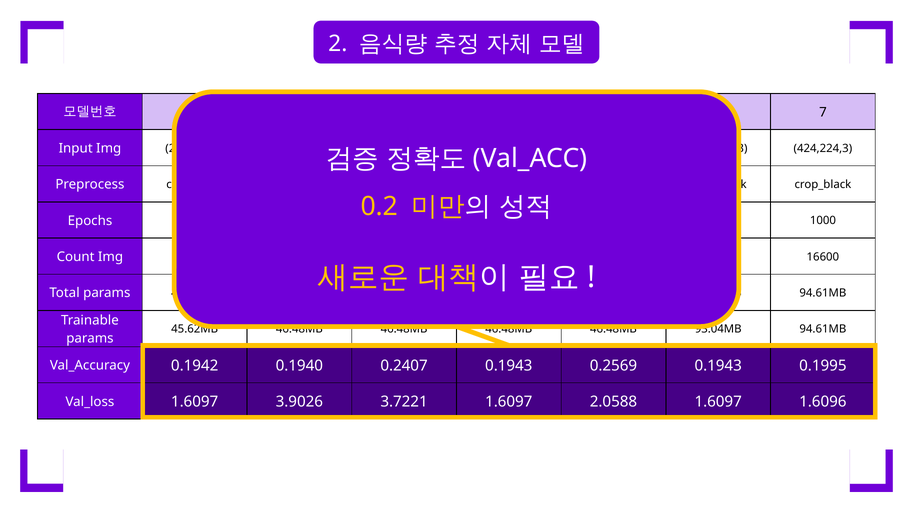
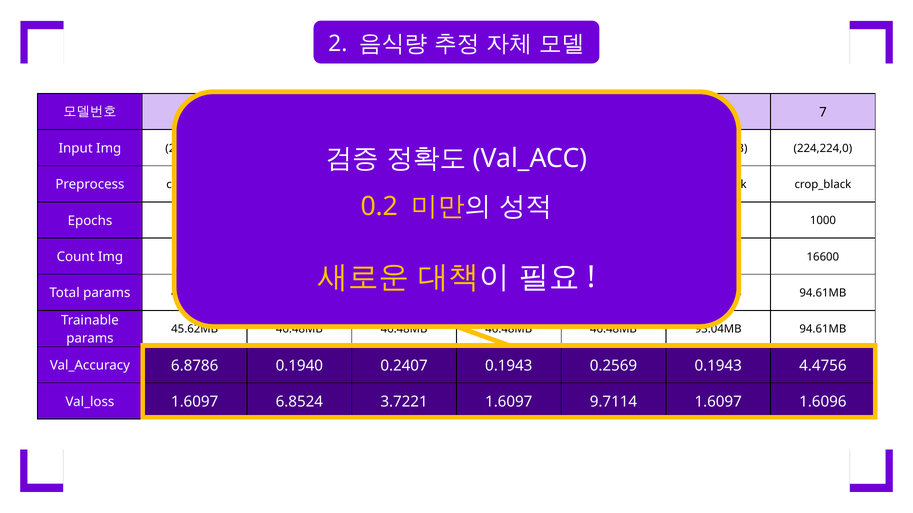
424,224,3: 424,224,3 -> 224,224,0
0.1942: 0.1942 -> 6.8786
0.1995: 0.1995 -> 4.4756
3.9026: 3.9026 -> 6.8524
2.0588: 2.0588 -> 9.7114
